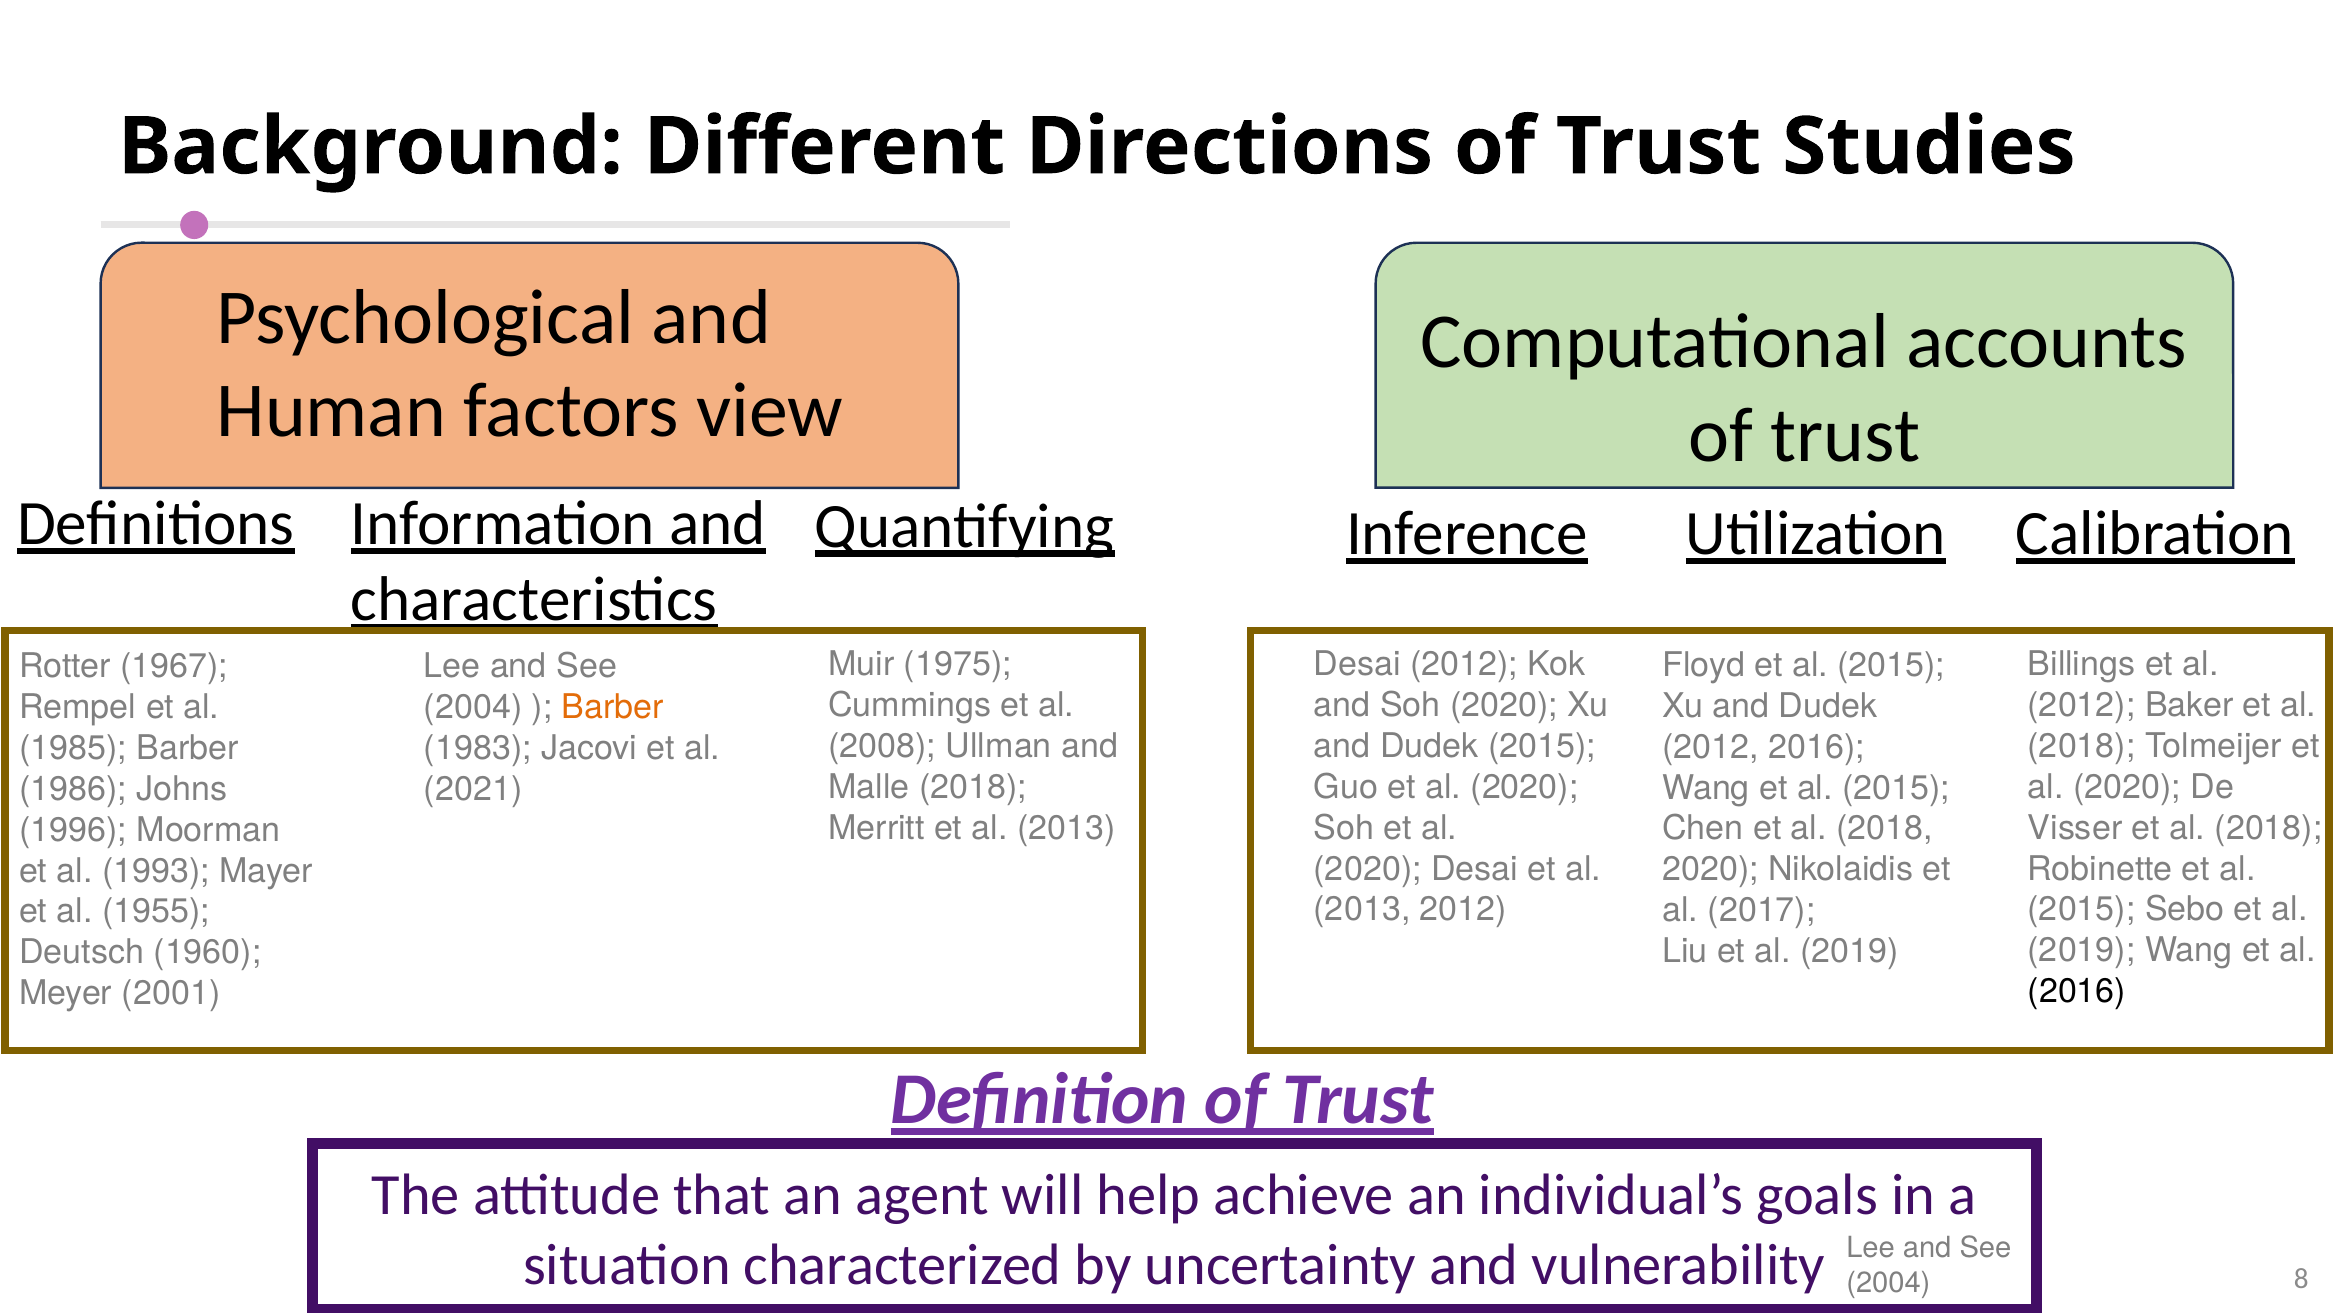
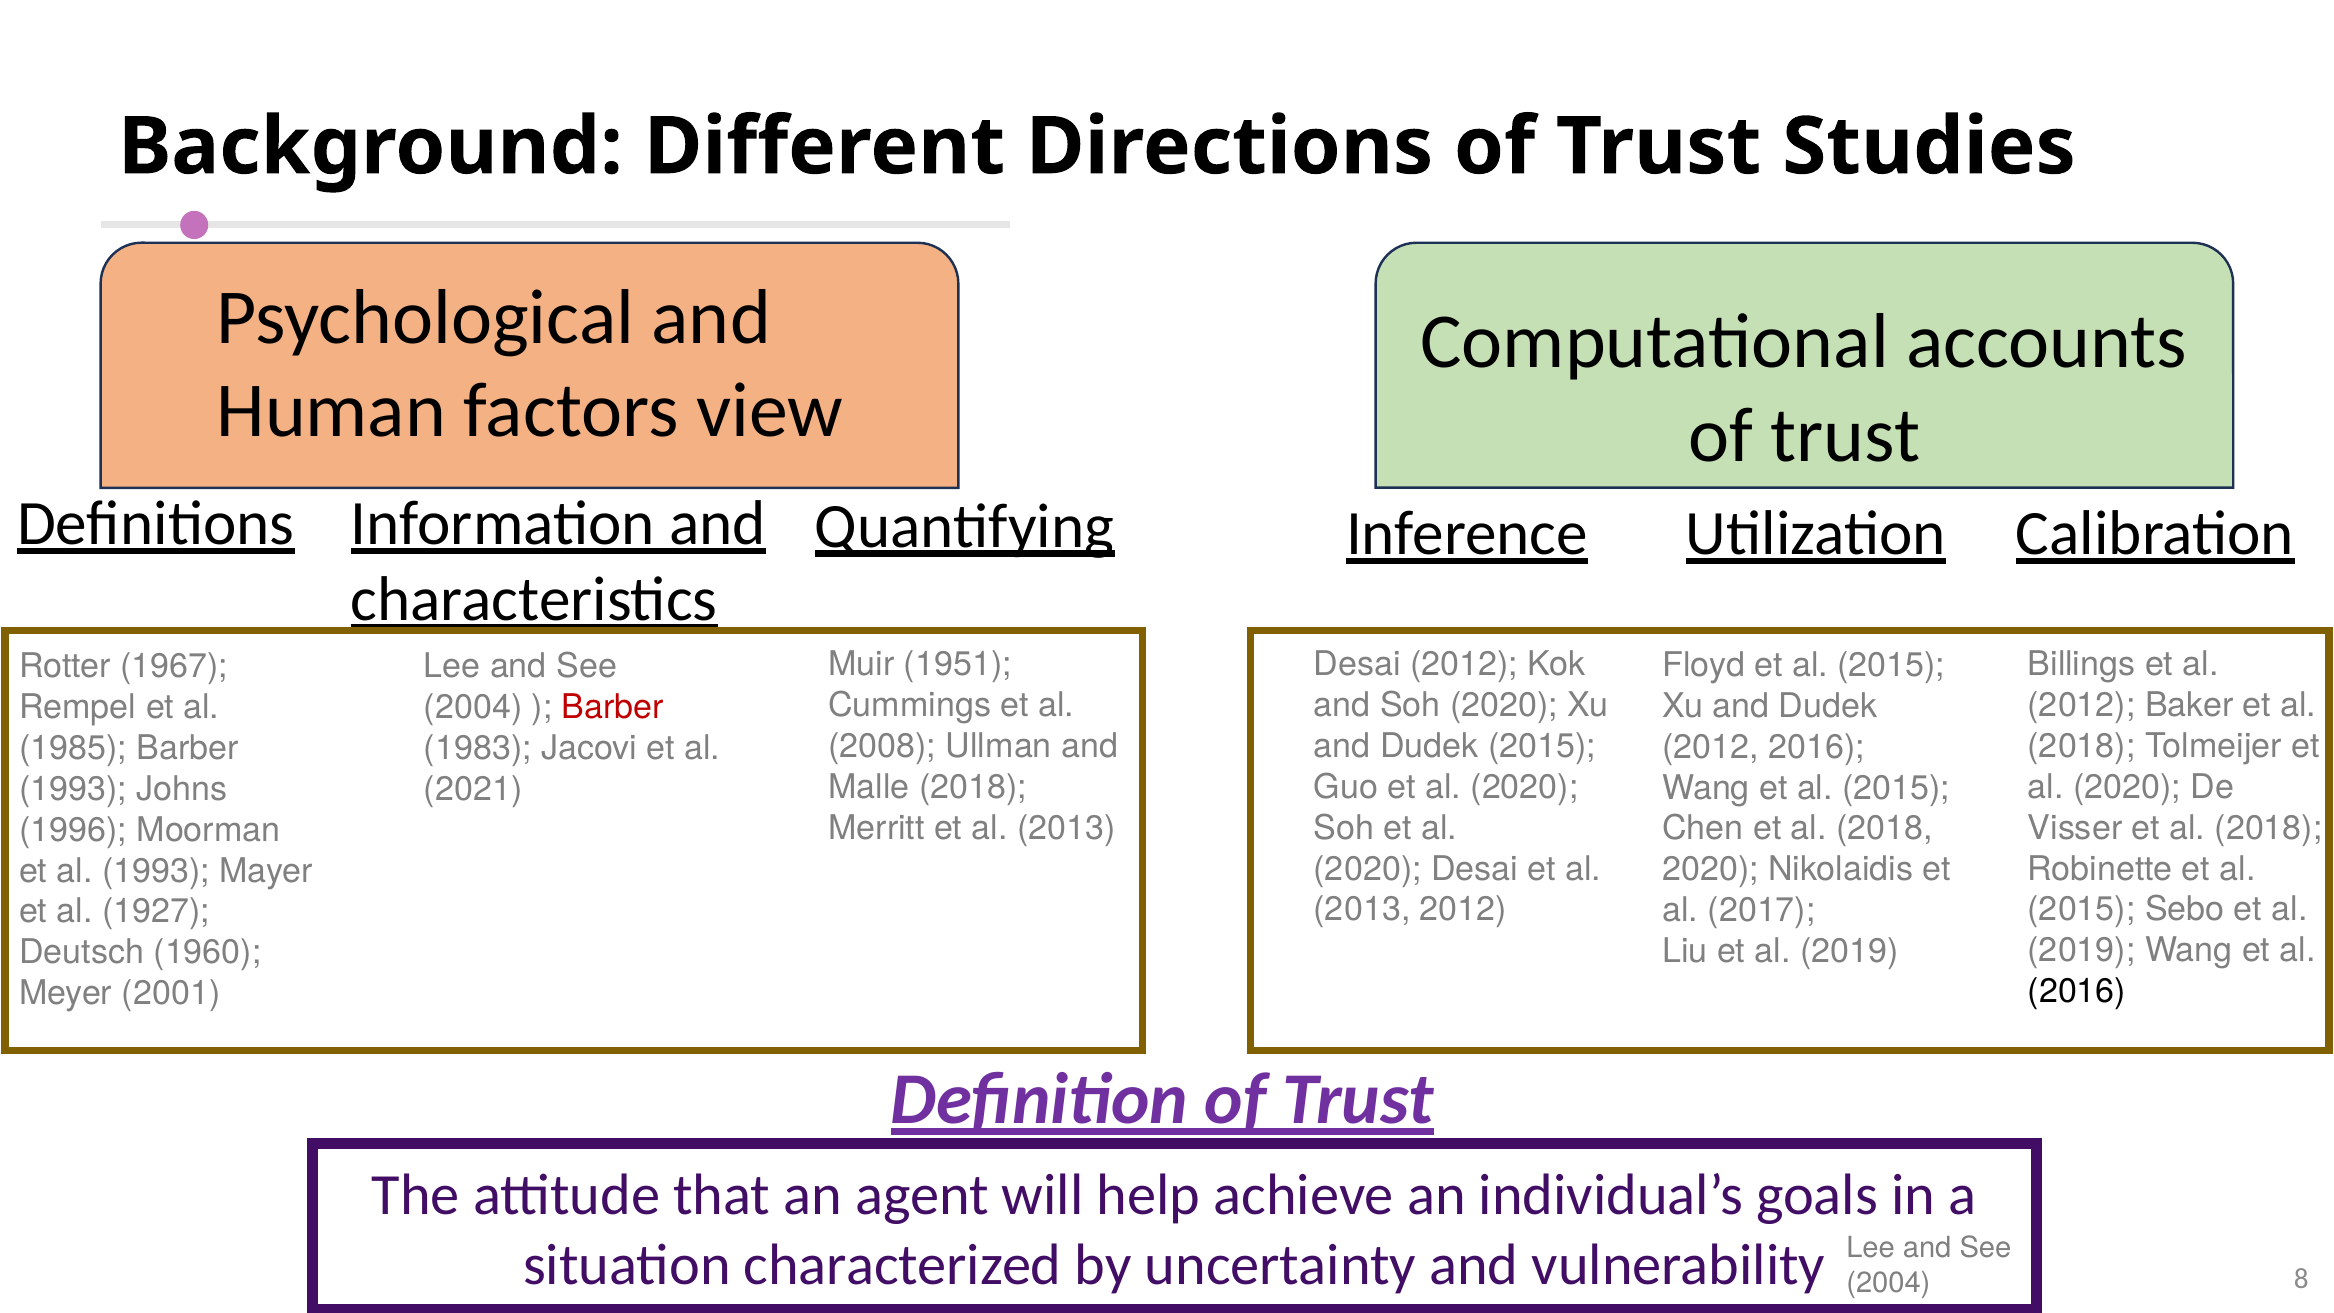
1975: 1975 -> 1951
Barber at (613, 707) colour: orange -> red
1986 at (73, 789): 1986 -> 1993
1955: 1955 -> 1927
